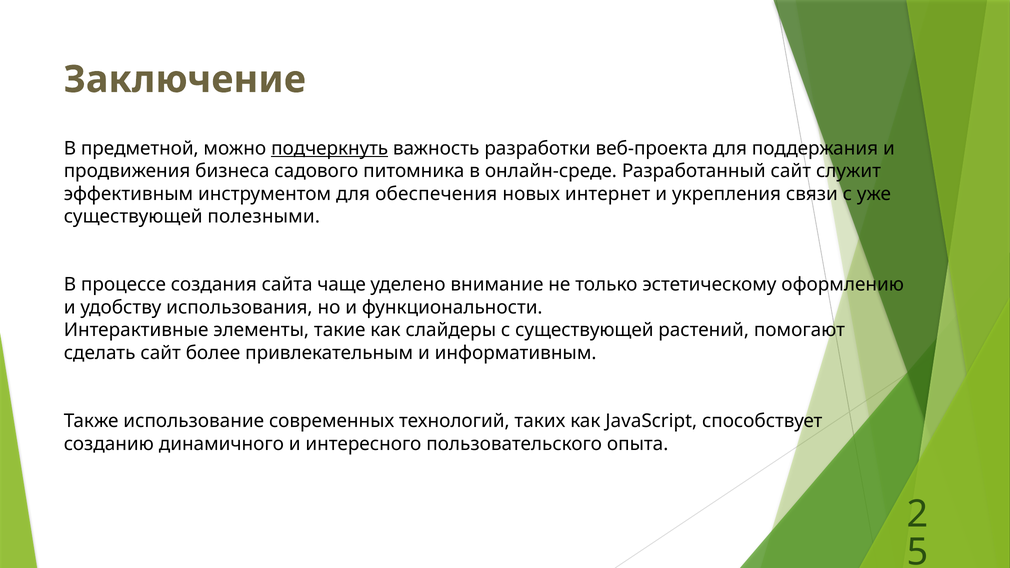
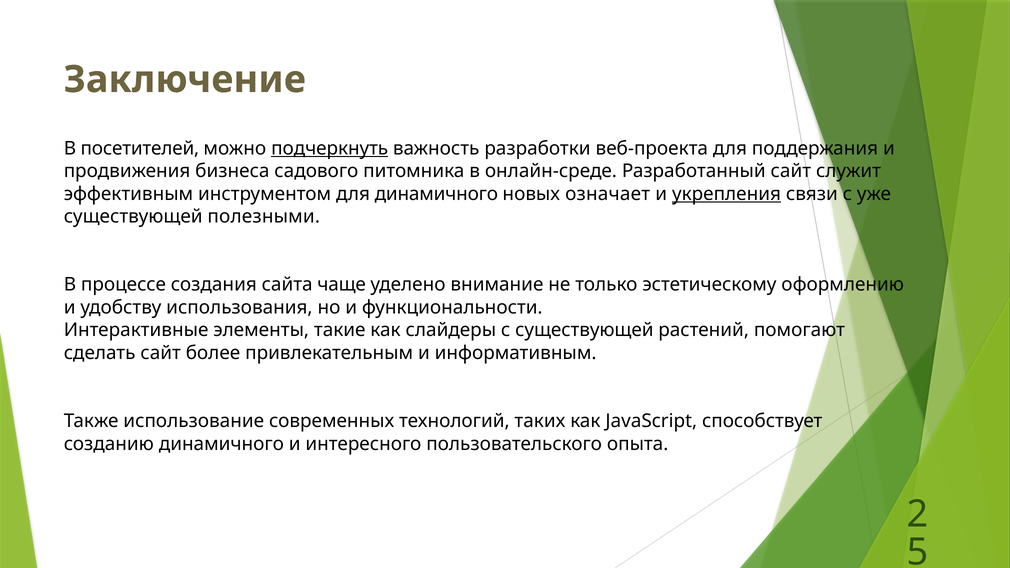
предметной: предметной -> посетителей
для обеспечения: обеспечения -> динамичного
интернет: интернет -> означает
укрепления underline: none -> present
